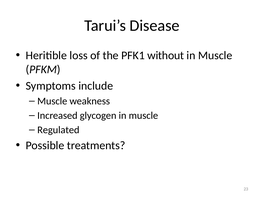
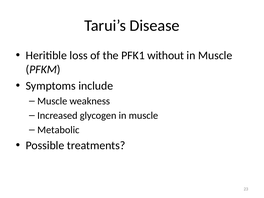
Regulated: Regulated -> Metabolic
